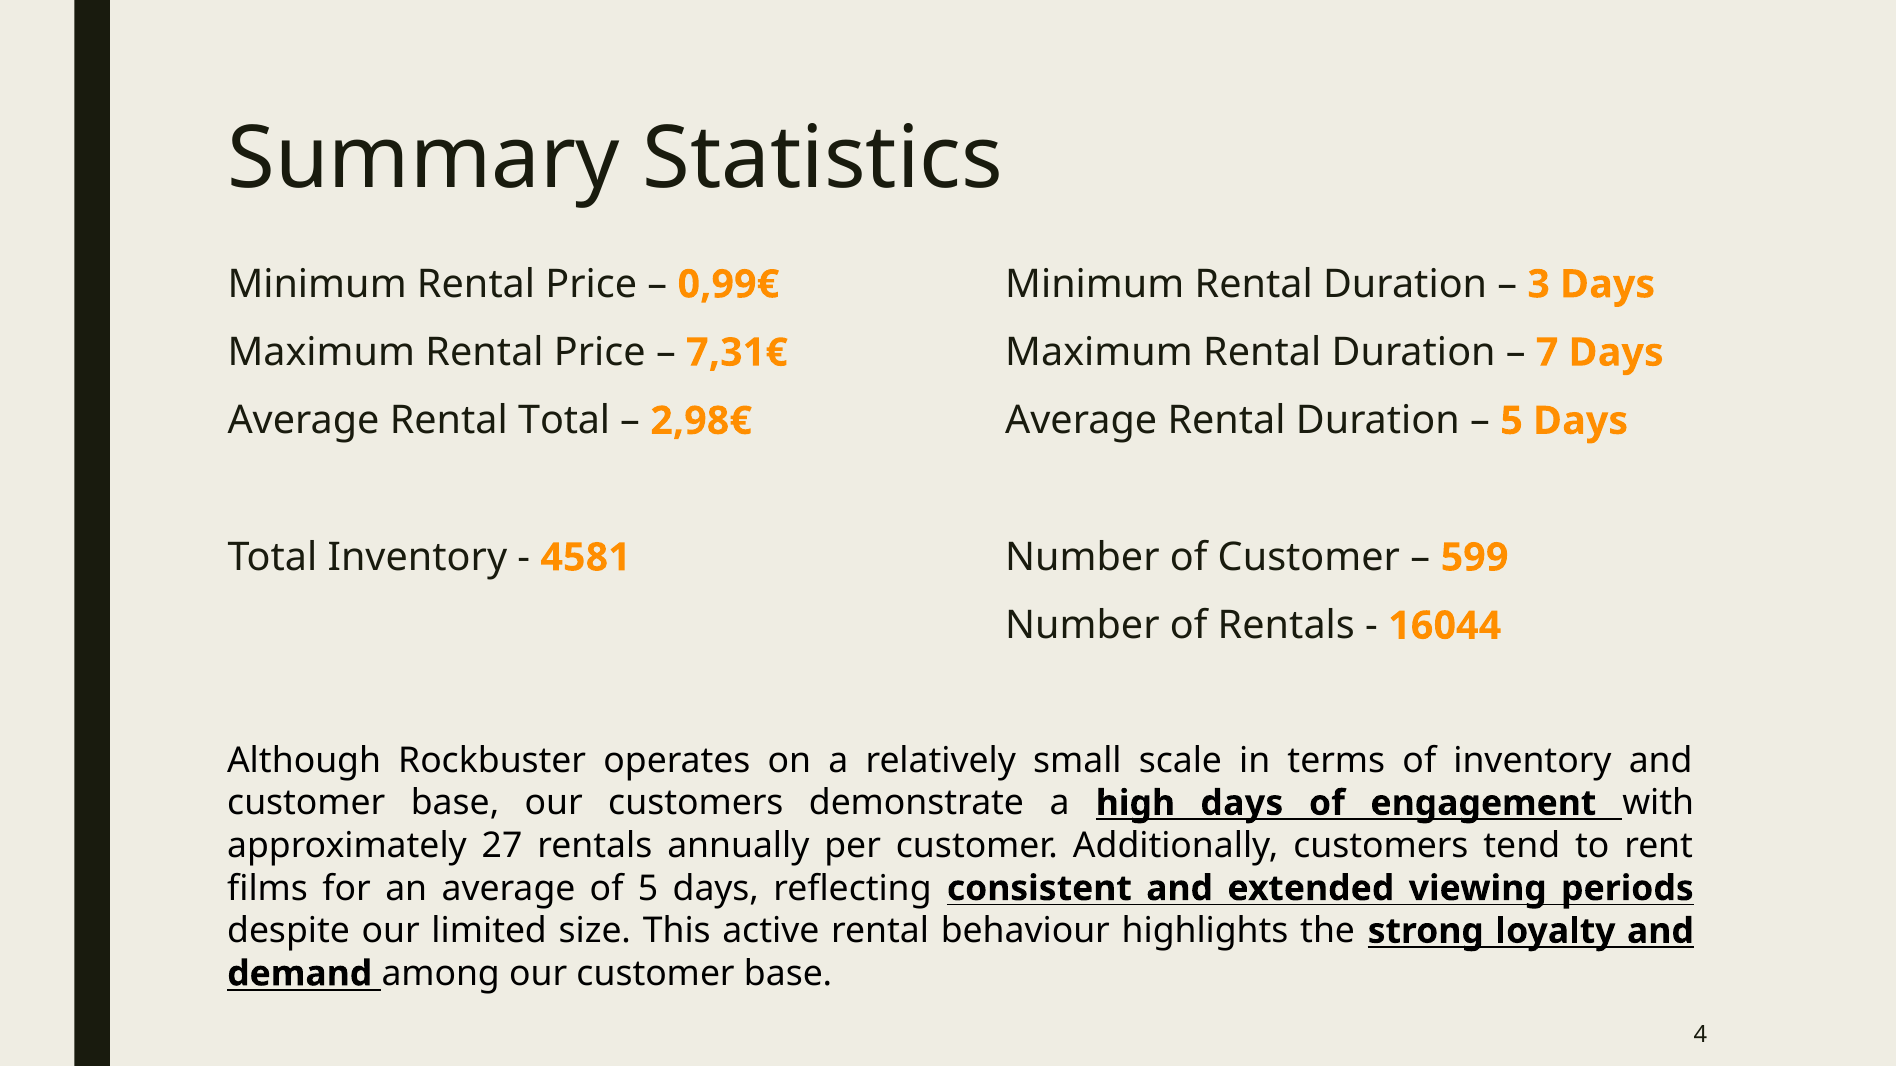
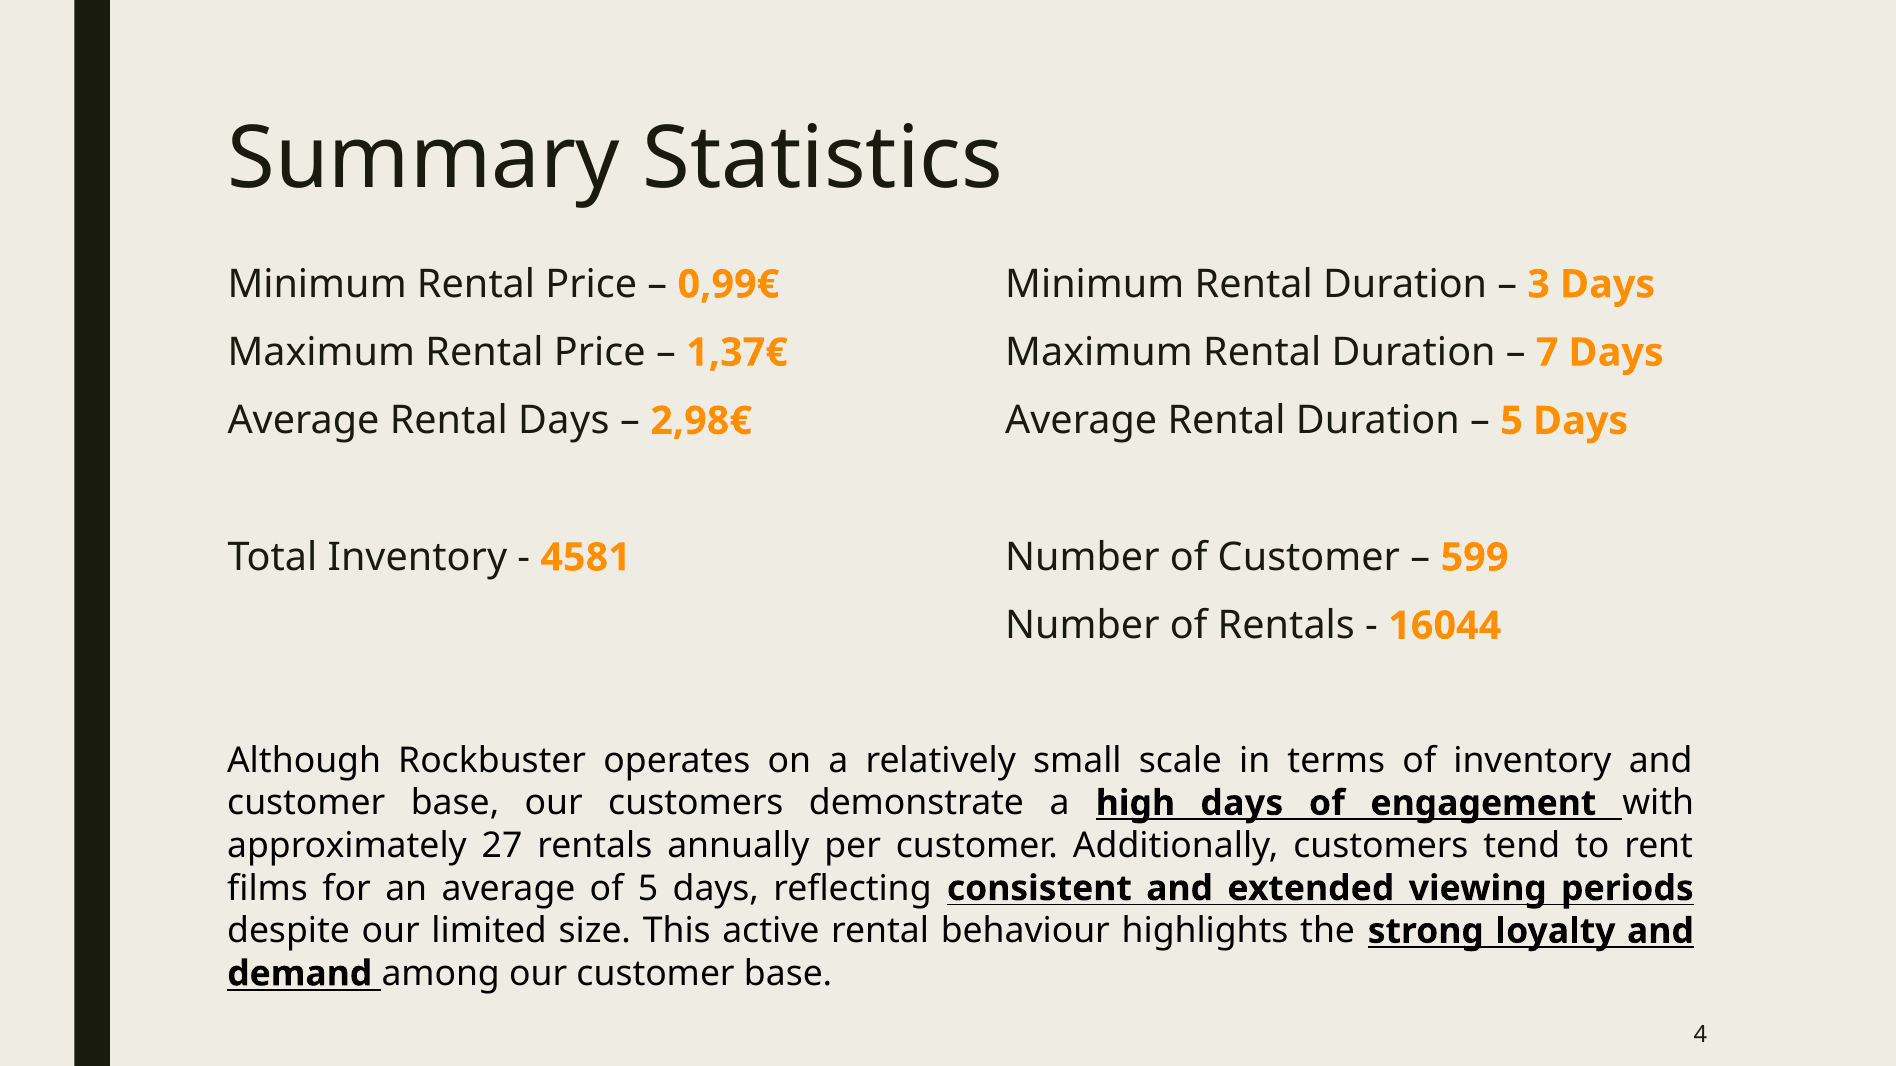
7,31€: 7,31€ -> 1,37€
Rental Total: Total -> Days
